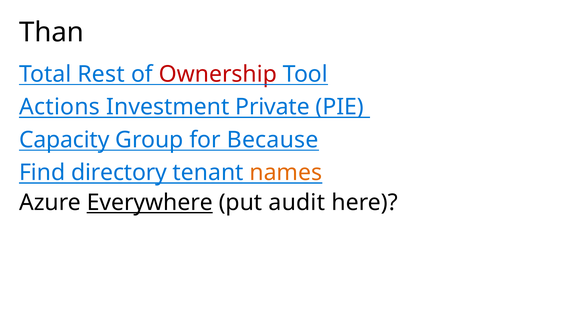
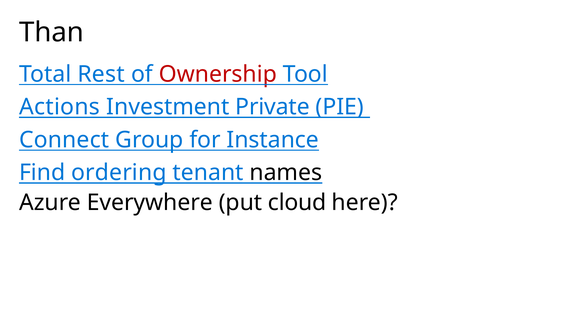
Capacity: Capacity -> Connect
Because: Because -> Instance
directory: directory -> ordering
names colour: orange -> black
Everywhere underline: present -> none
audit: audit -> cloud
